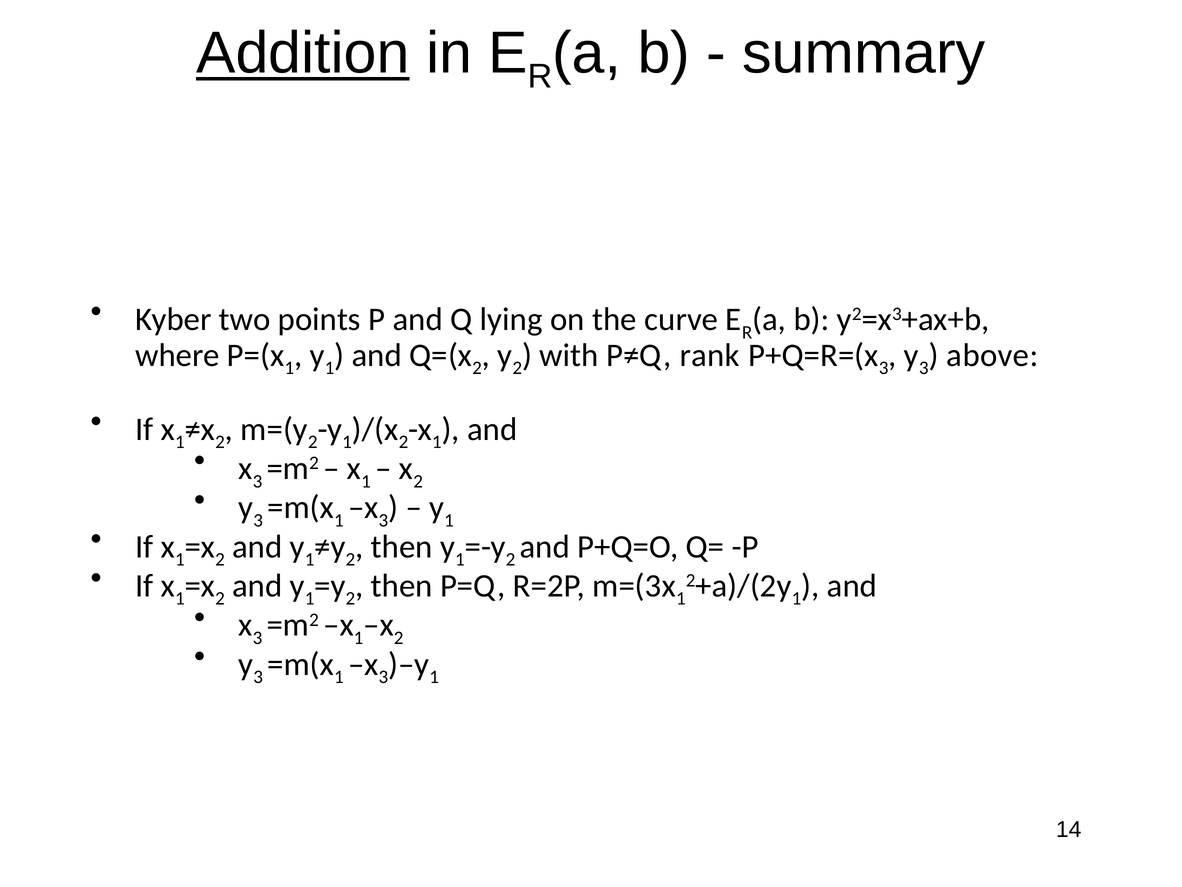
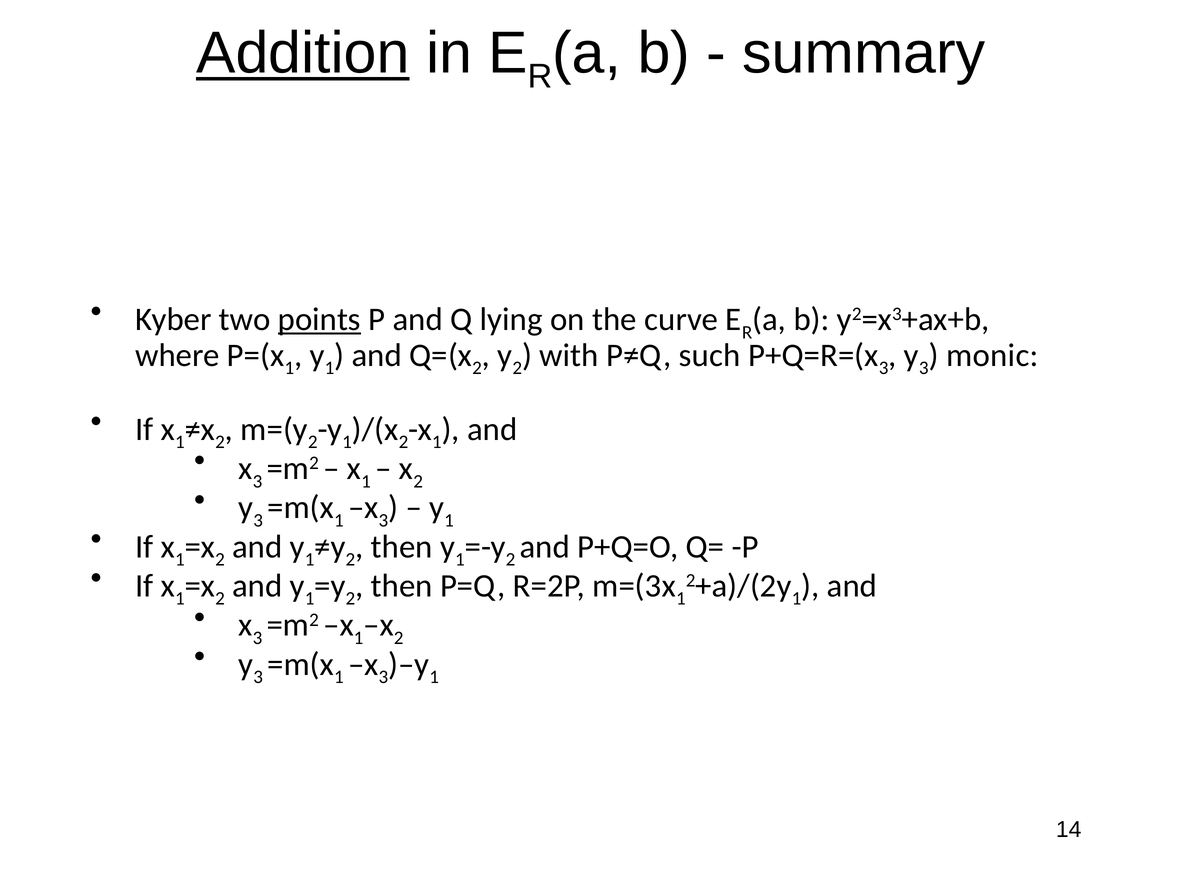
points underline: none -> present
rank: rank -> such
above: above -> monic
